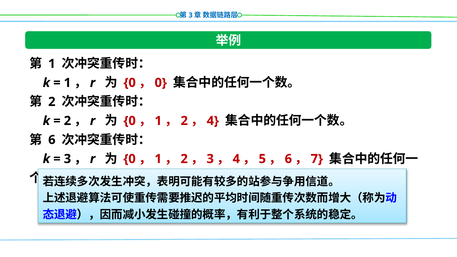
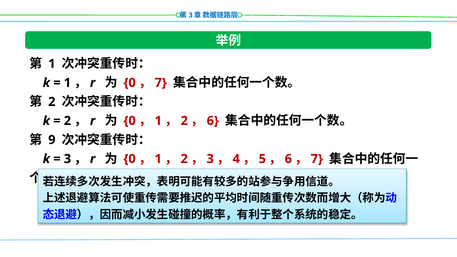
0 at (161, 83): 0 -> 7
4 at (213, 121): 4 -> 6
6 at (52, 140): 6 -> 9
